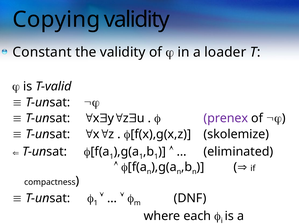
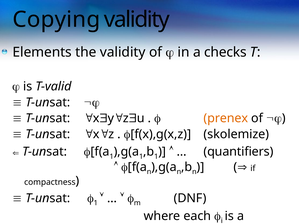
Constant: Constant -> Elements
loader: loader -> checks
prenex colour: purple -> orange
eliminated: eliminated -> quantifiers
